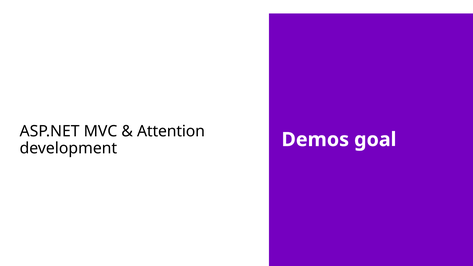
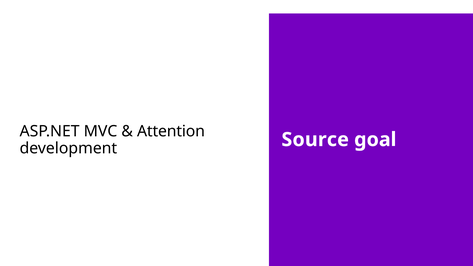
Demos: Demos -> Source
